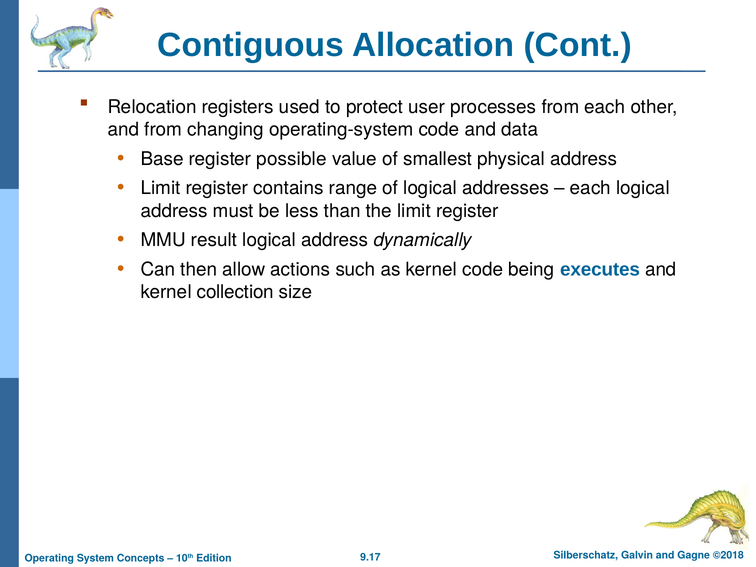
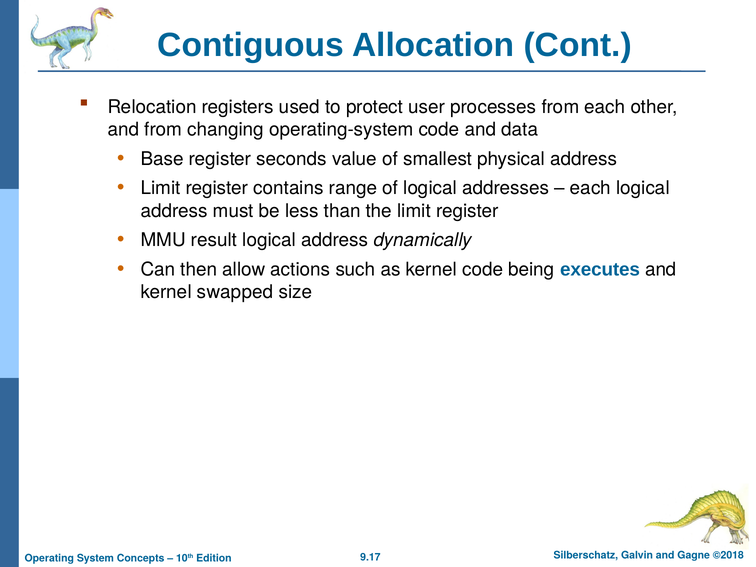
possible: possible -> seconds
collection: collection -> swapped
